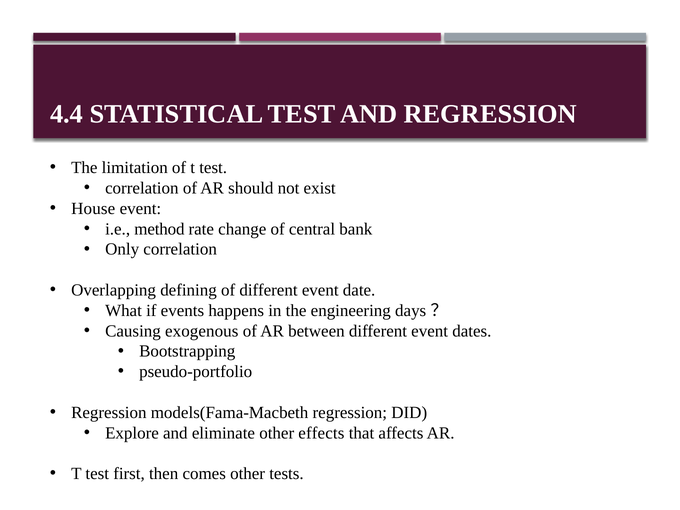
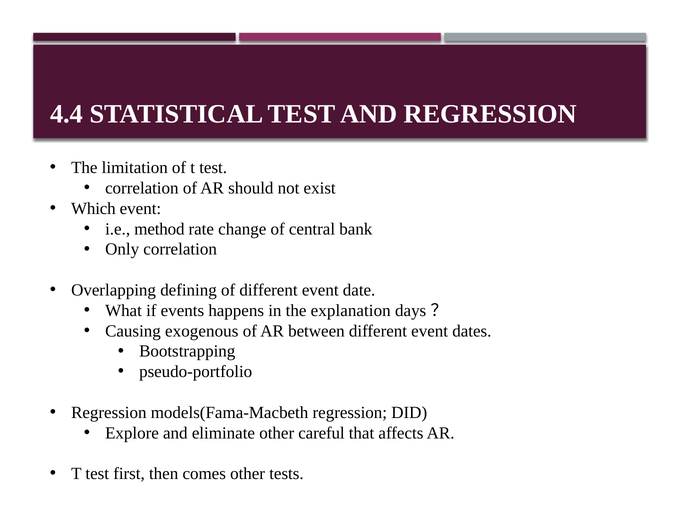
House: House -> Which
engineering: engineering -> explanation
effects: effects -> careful
